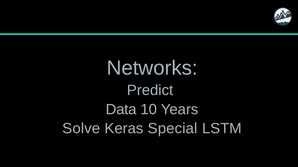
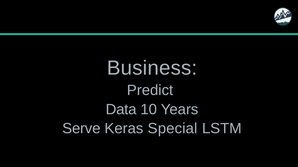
Networks: Networks -> Business
Solve: Solve -> Serve
